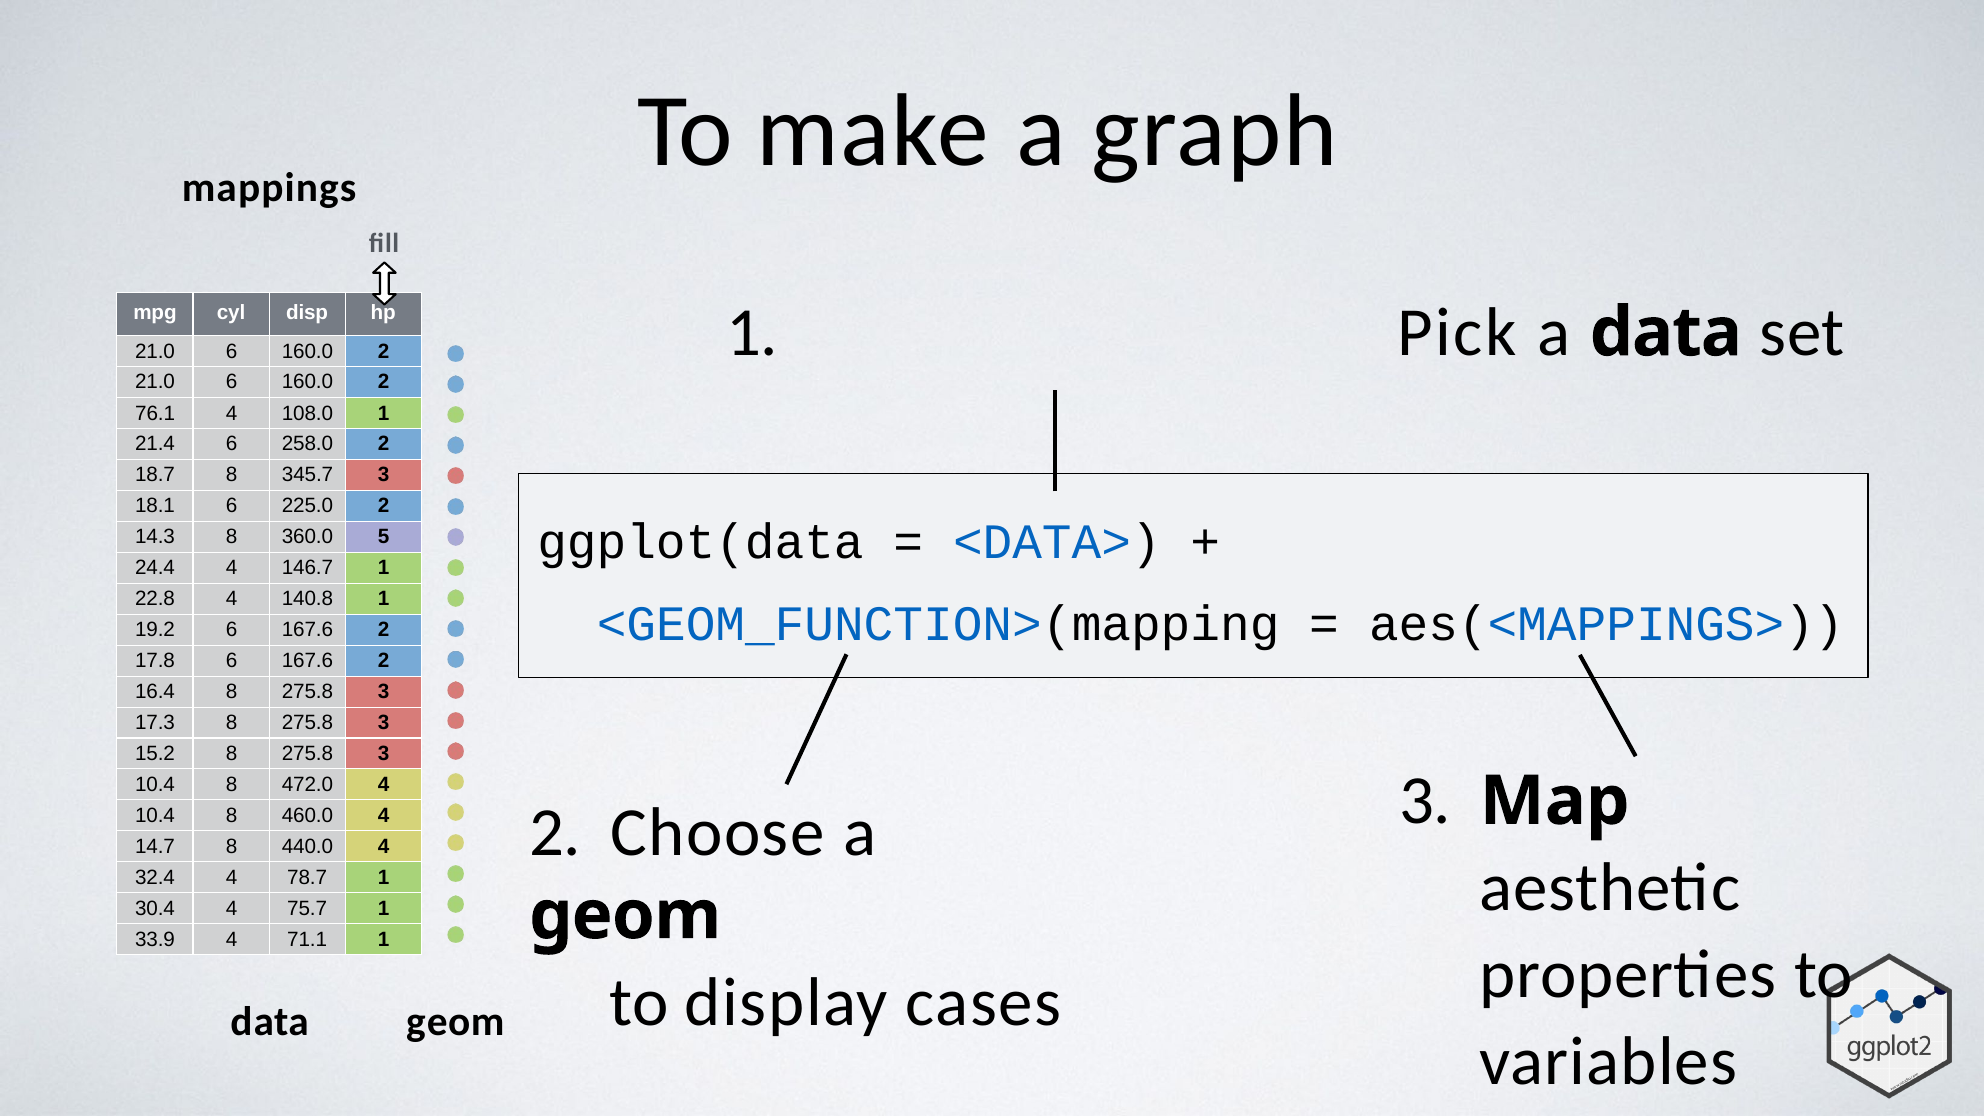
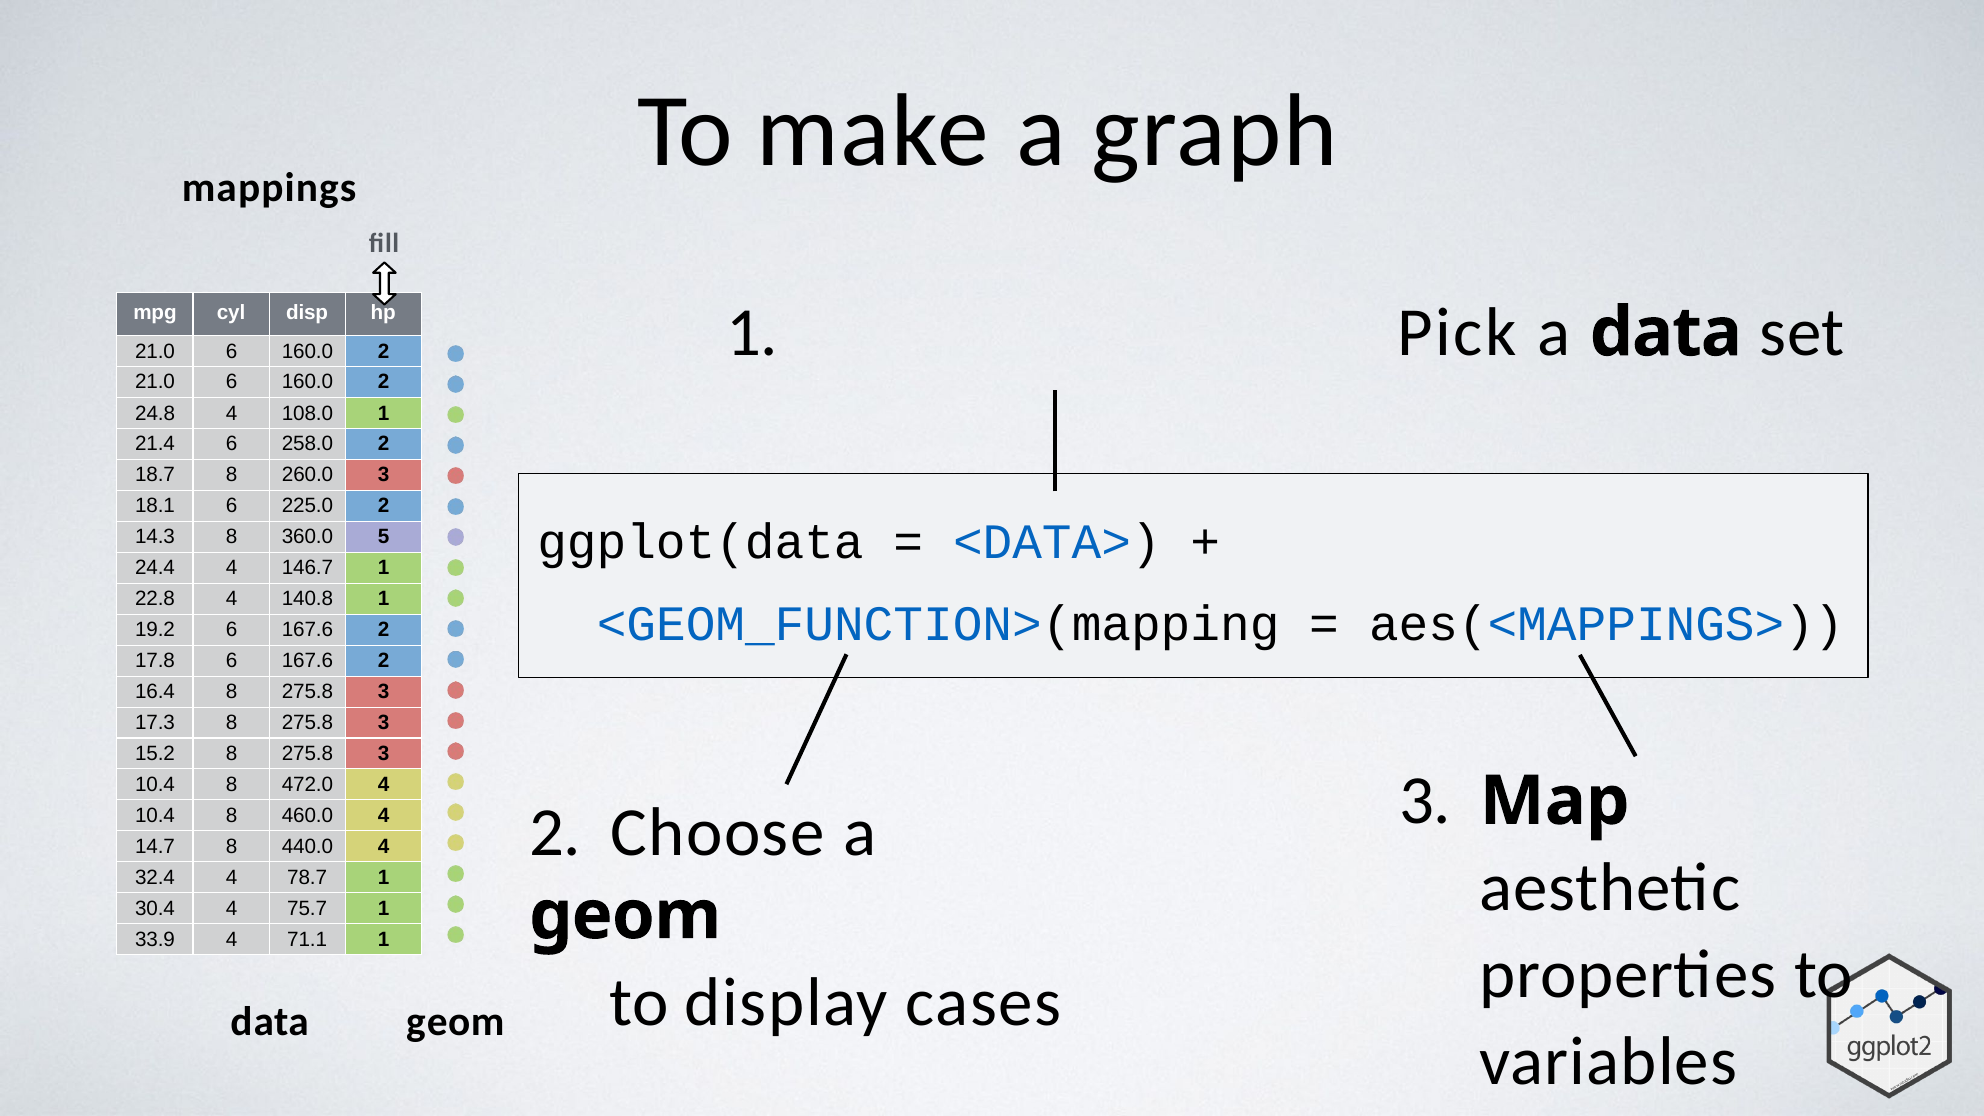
76.1: 76.1 -> 24.8
345.7: 345.7 -> 260.0
